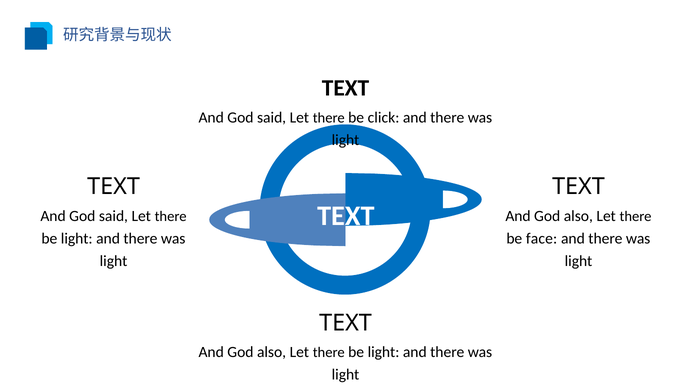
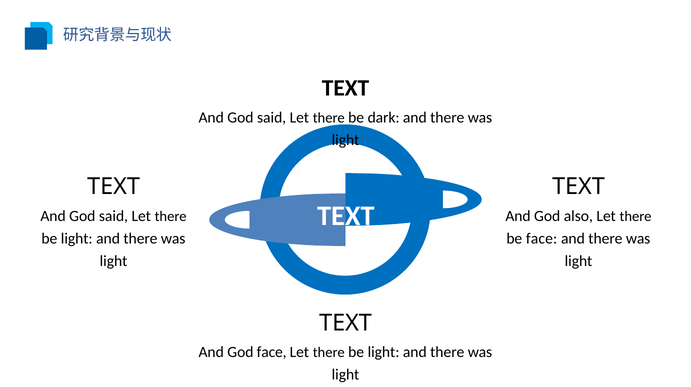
click: click -> dark
also at (272, 352): also -> face
